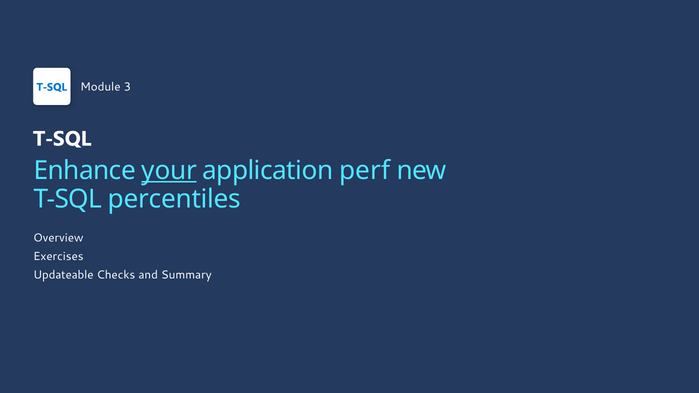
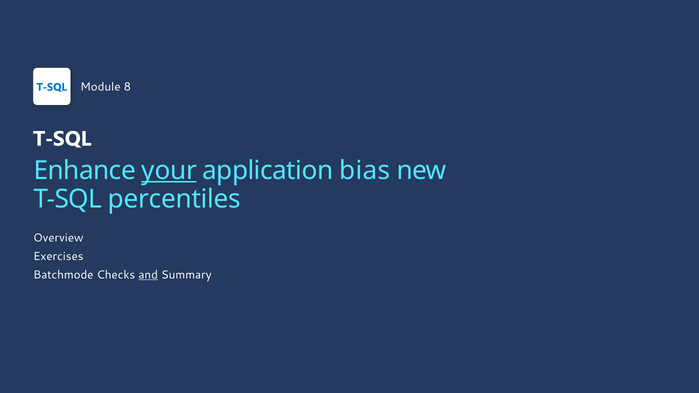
3: 3 -> 8
perf: perf -> bias
Updateable: Updateable -> Batchmode
and underline: none -> present
